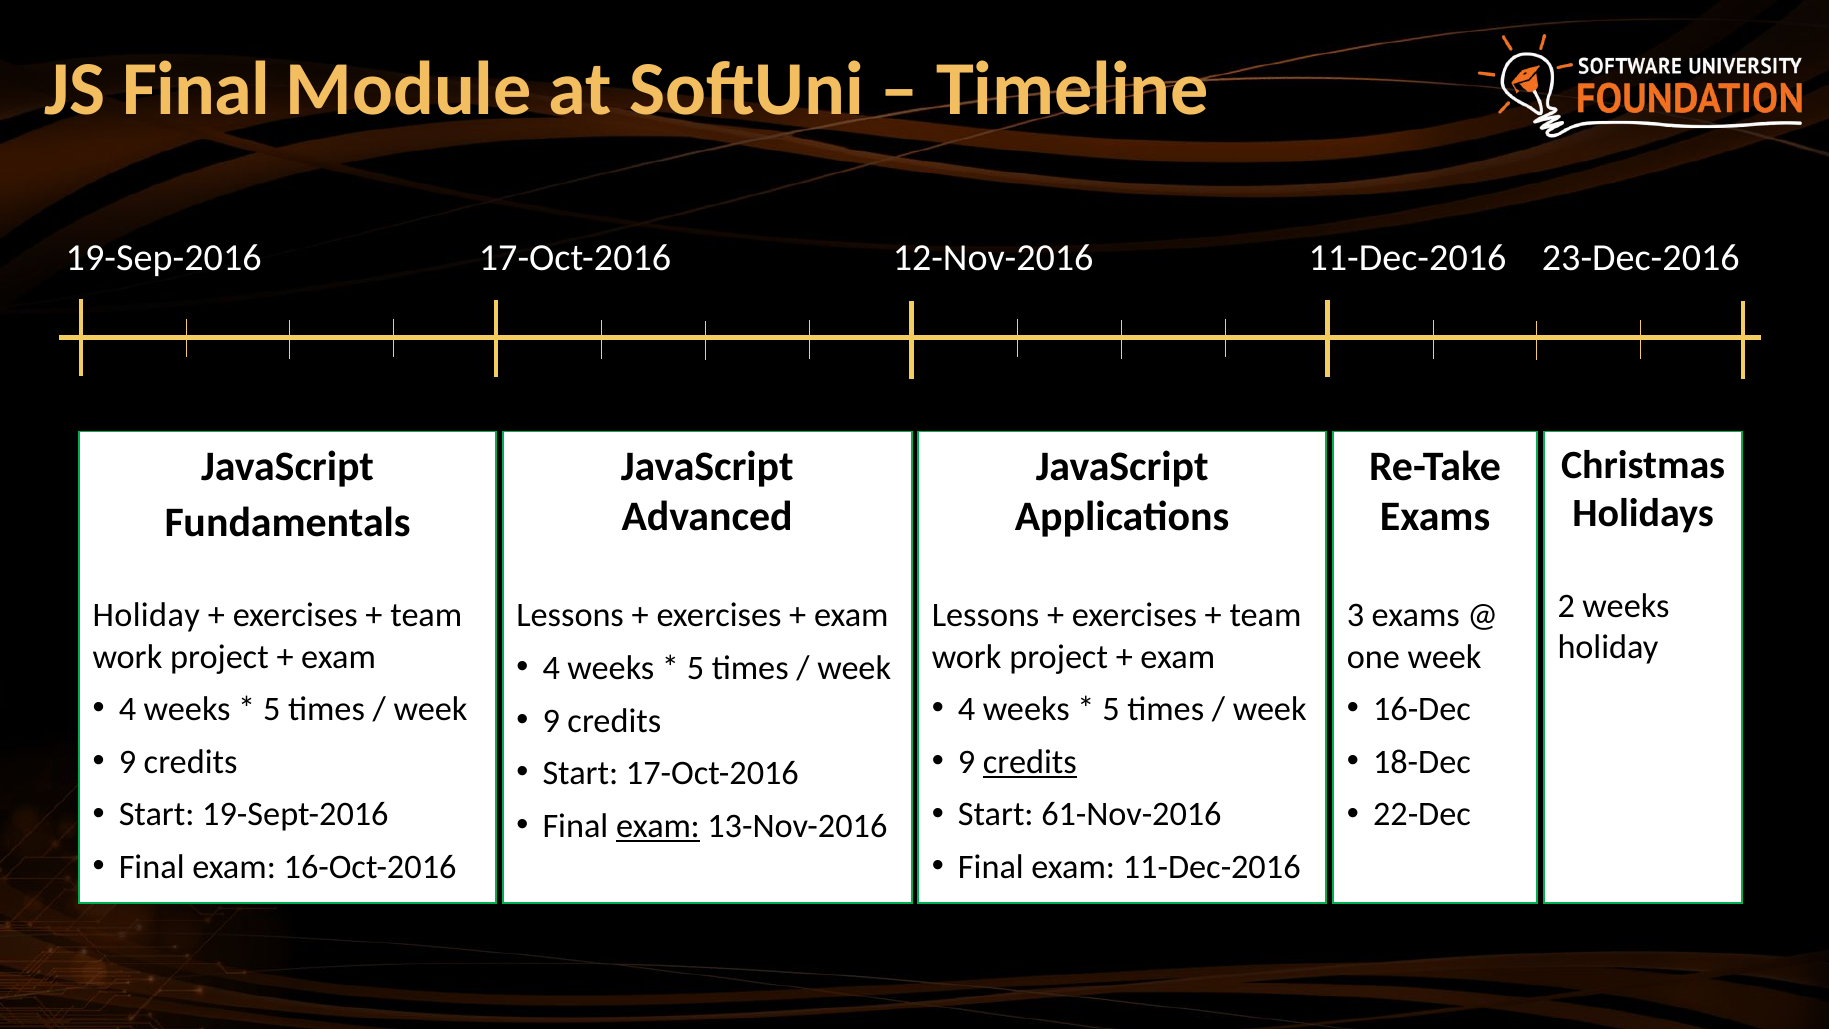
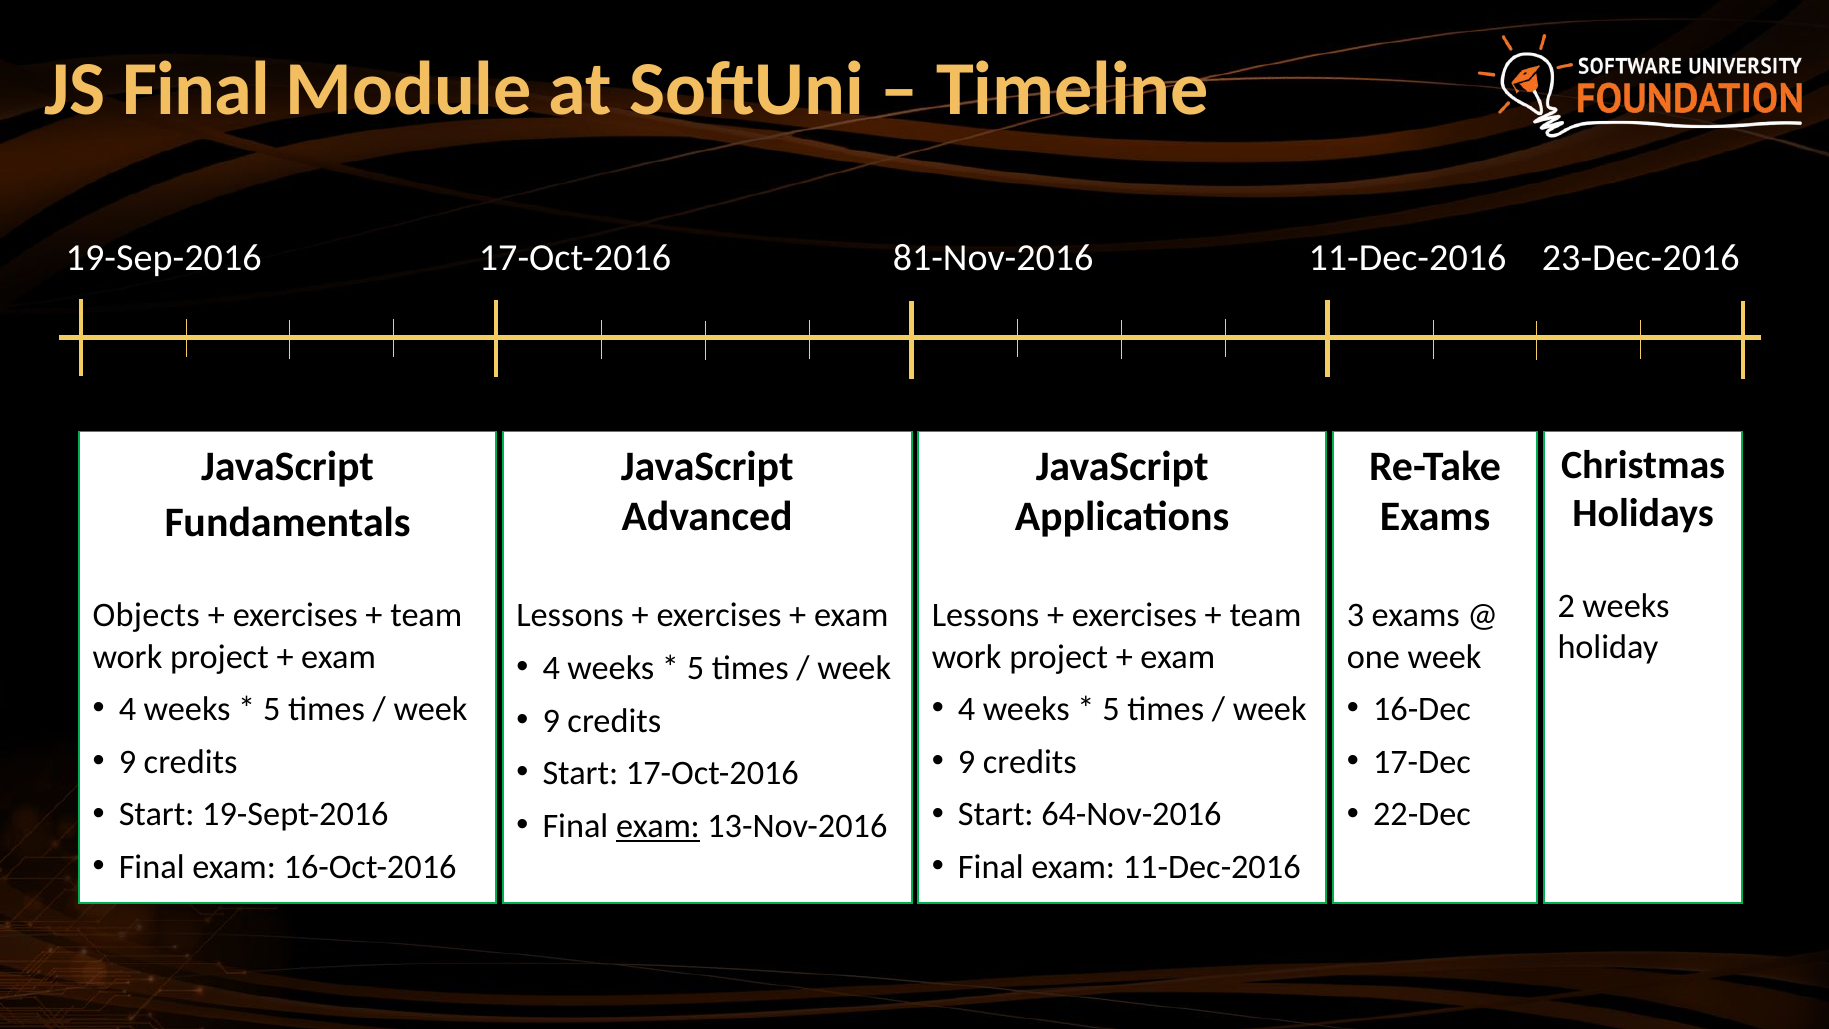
12-Nov-2016: 12-Nov-2016 -> 81-Nov-2016
Holiday at (146, 616): Holiday -> Objects
credits at (1030, 762) underline: present -> none
18-Dec: 18-Dec -> 17-Dec
61-Nov-2016: 61-Nov-2016 -> 64-Nov-2016
